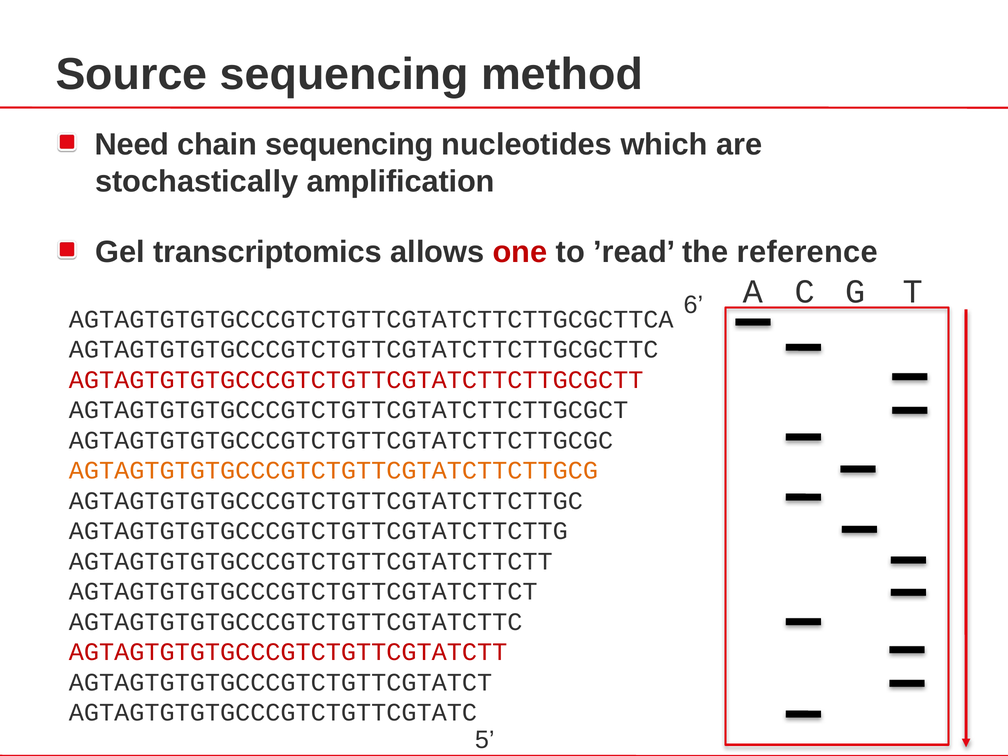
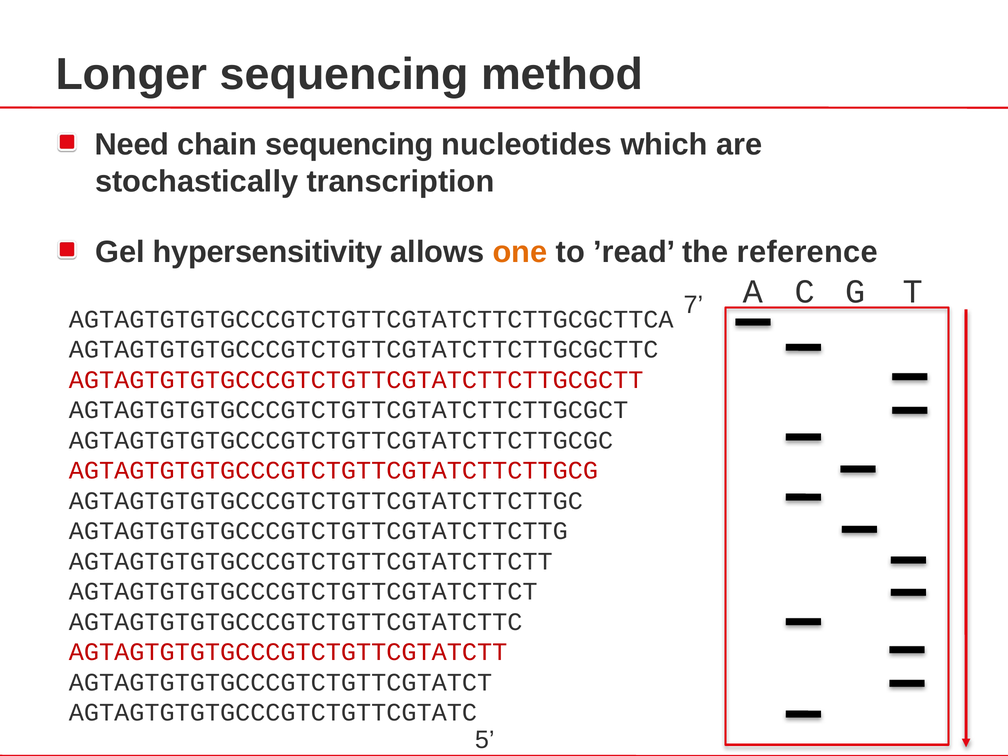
Source: Source -> Longer
amplification: amplification -> transcription
transcriptomics: transcriptomics -> hypersensitivity
one colour: red -> orange
6: 6 -> 7
AGTAGTGTGTGCCCGTCTGTTCGTATCTTCTTGCG colour: orange -> red
